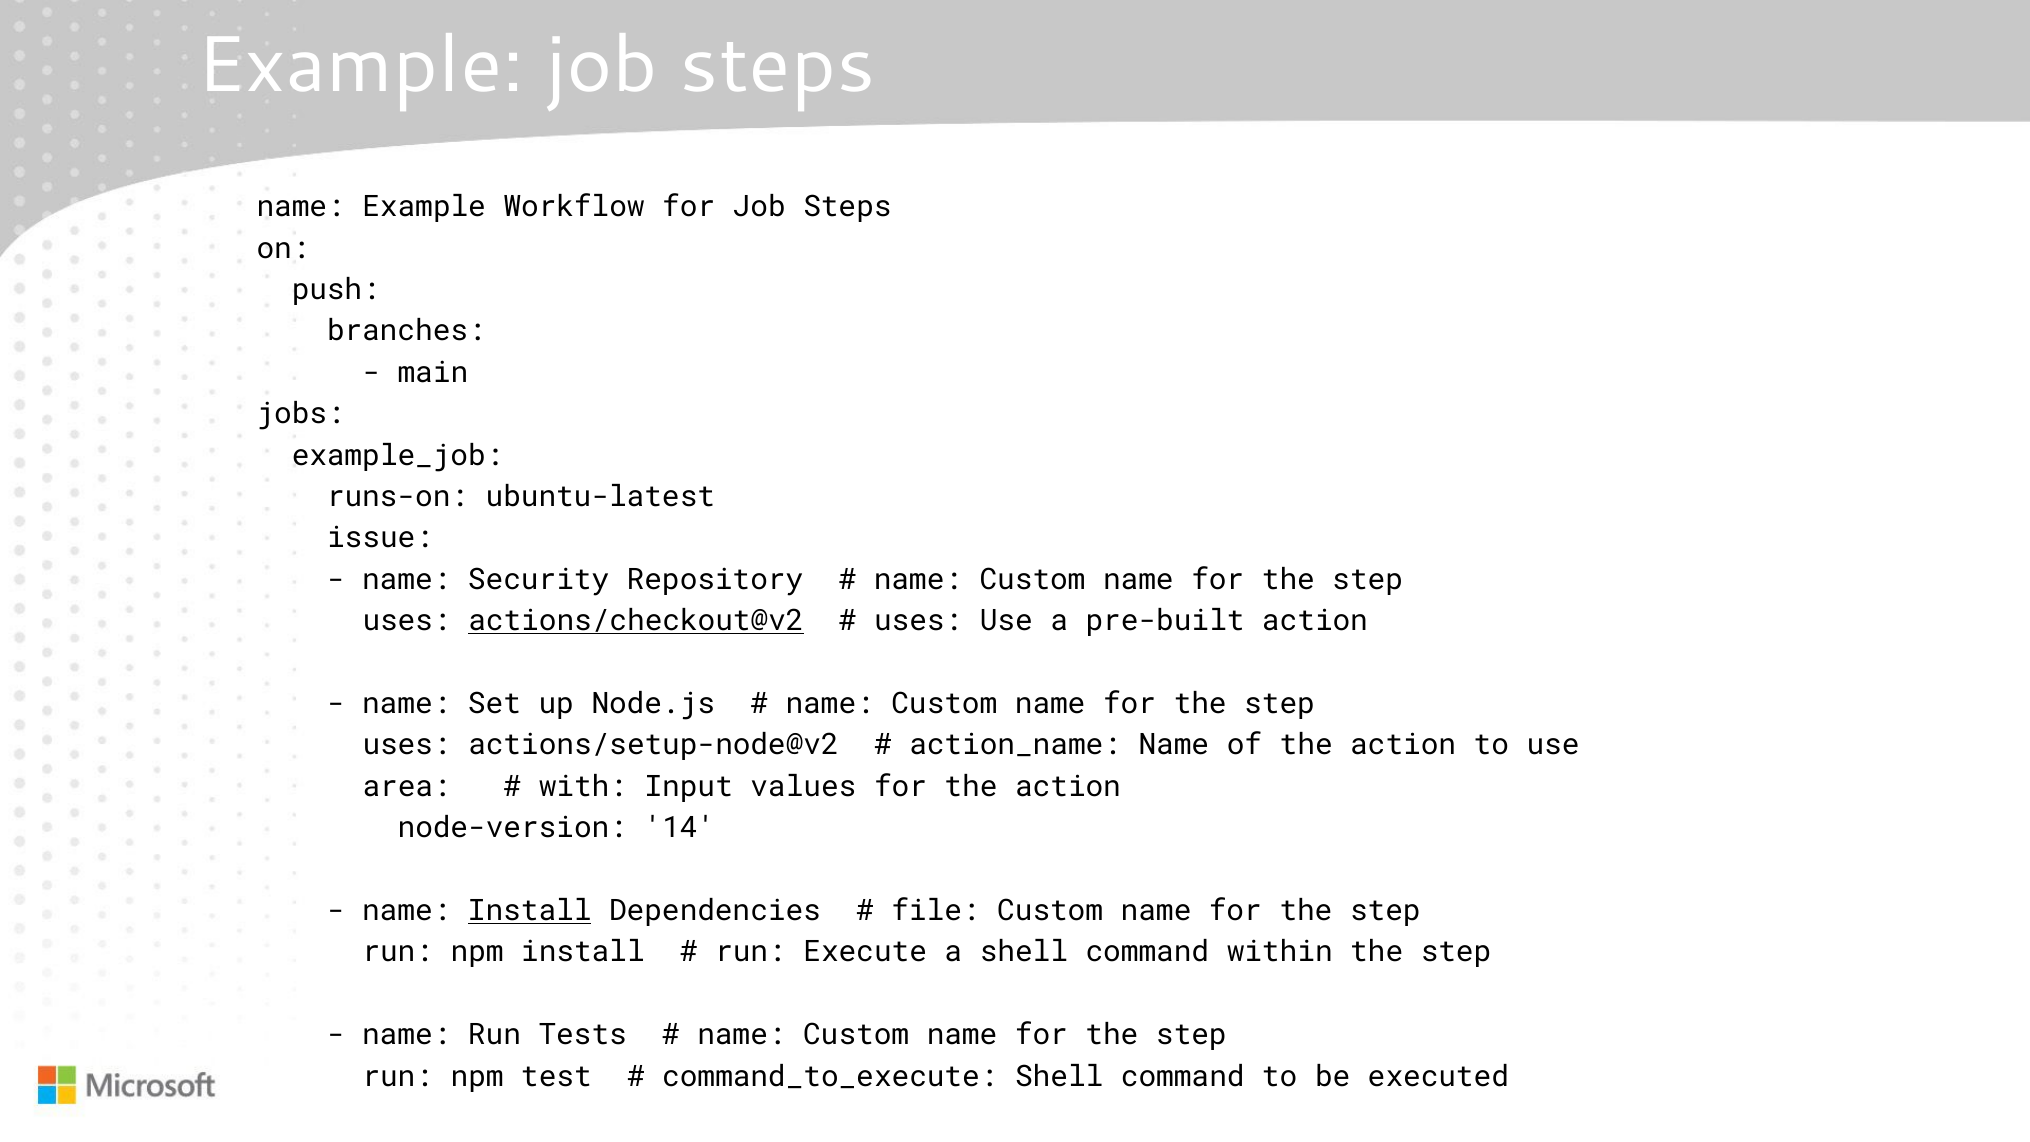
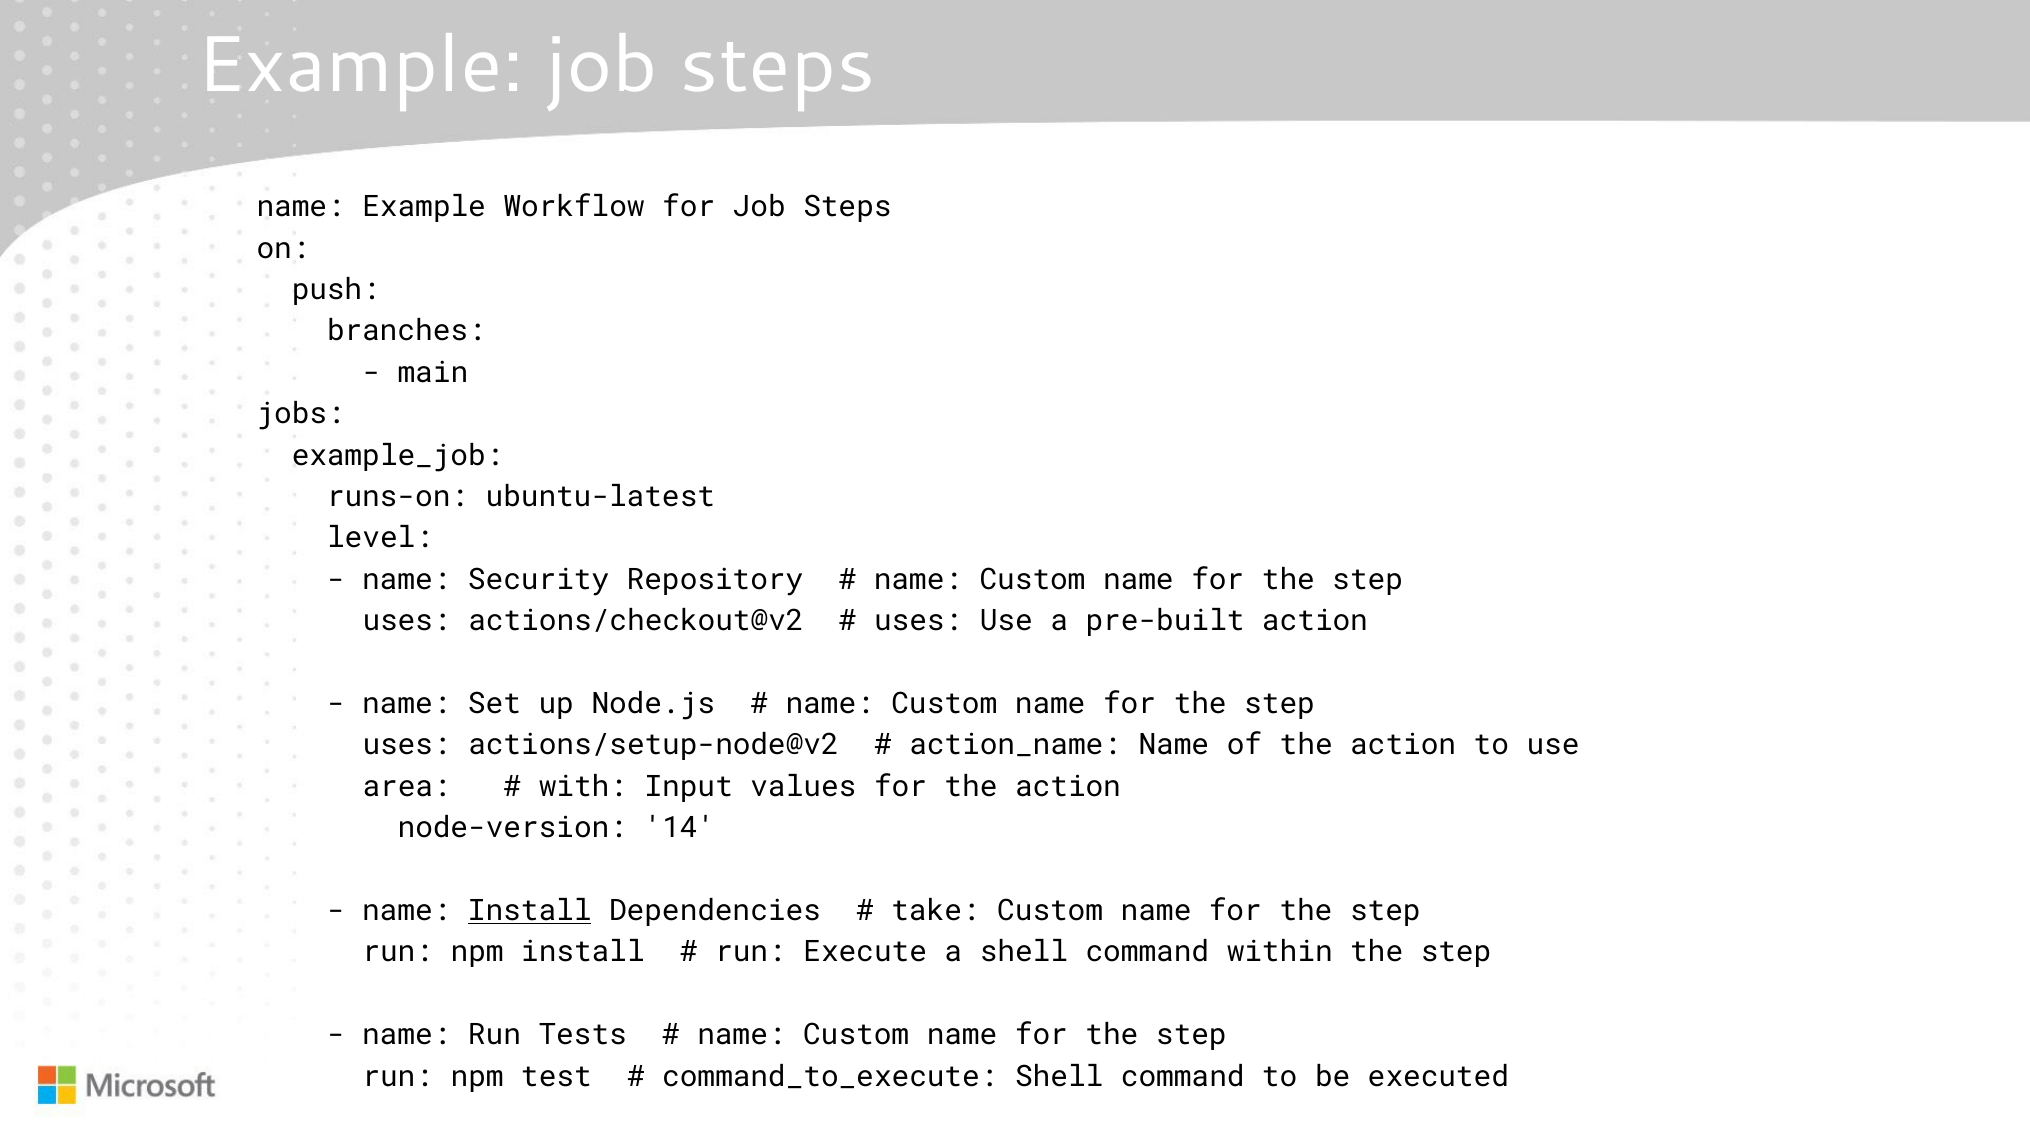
issue: issue -> level
actions/checkout@v2 underline: present -> none
file: file -> take
